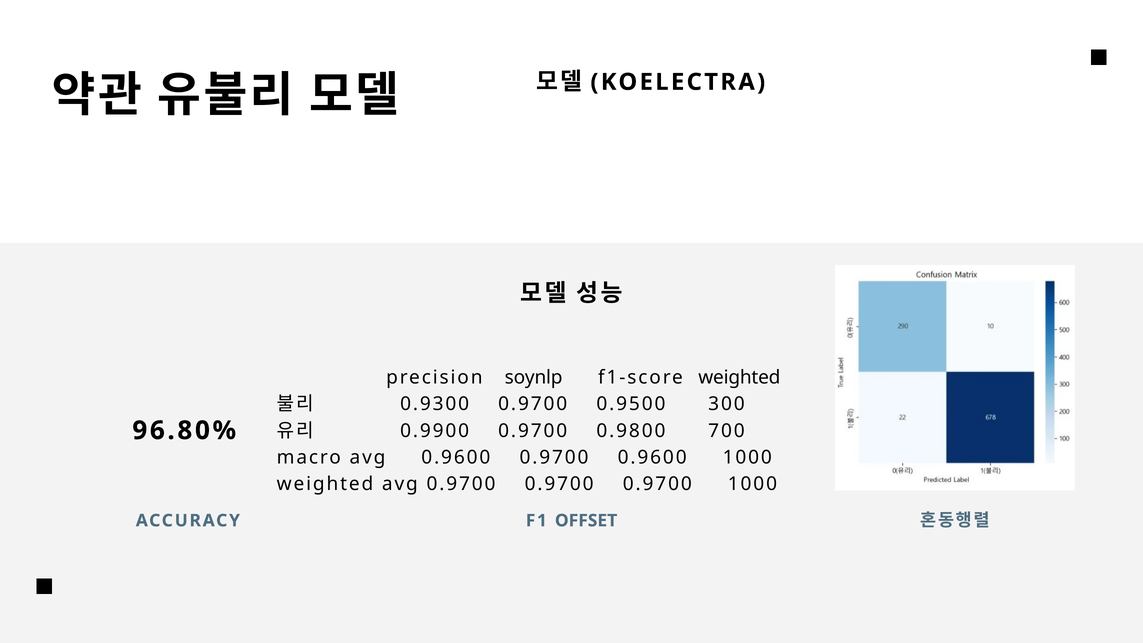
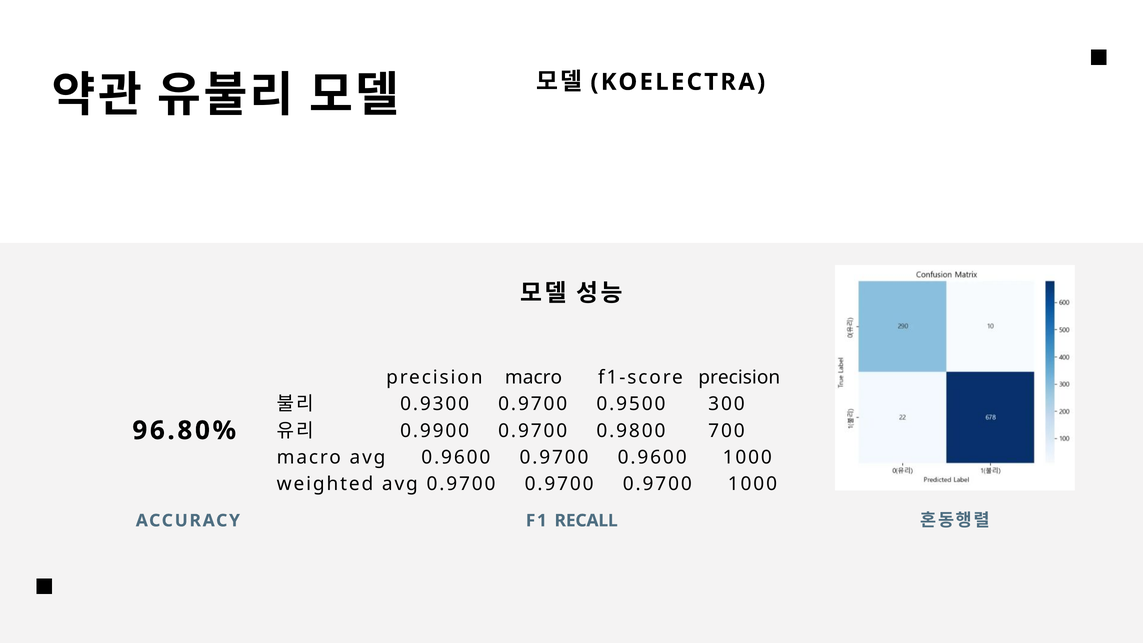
precision soynlp: soynlp -> macro
f1-score weighted: weighted -> precision
OFFSET: OFFSET -> RECALL
